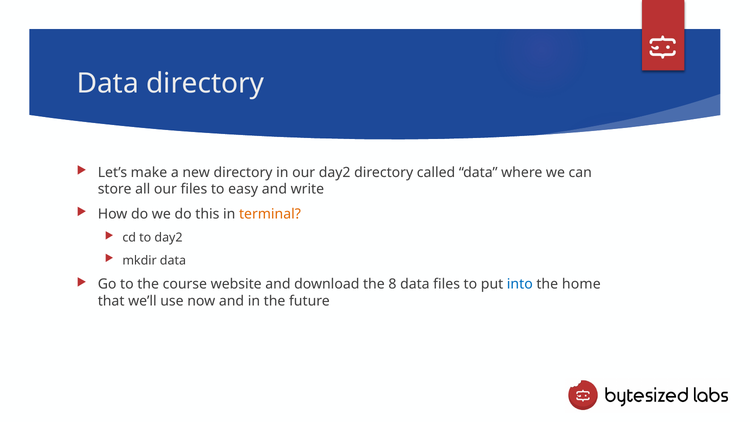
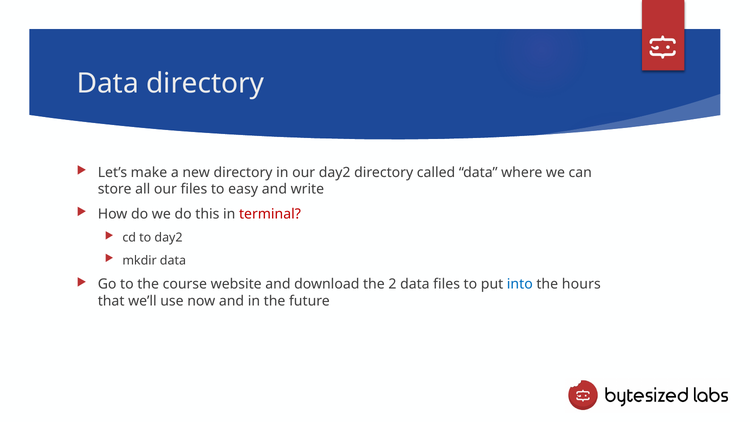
terminal colour: orange -> red
8: 8 -> 2
home: home -> hours
